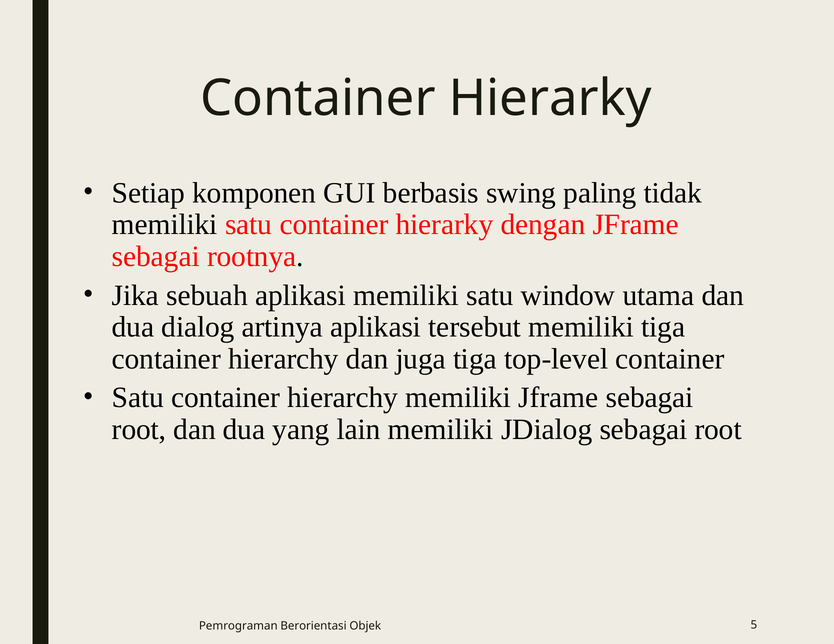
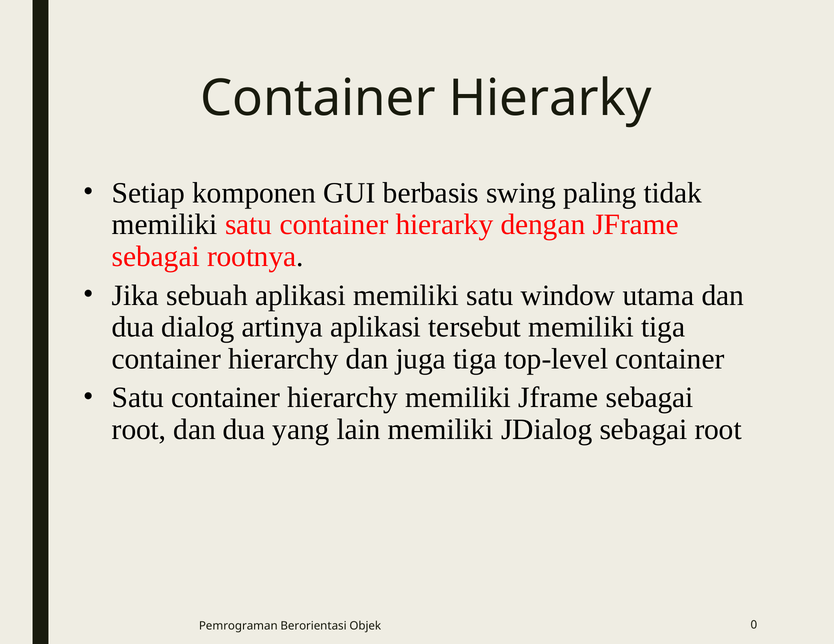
5: 5 -> 0
